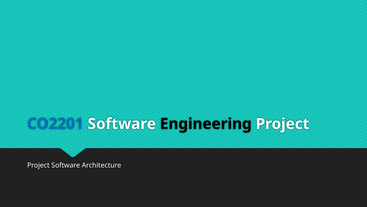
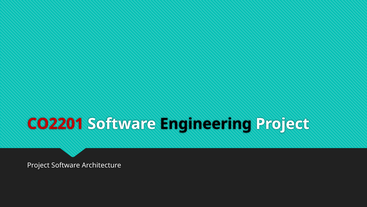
CO2201 colour: blue -> red
